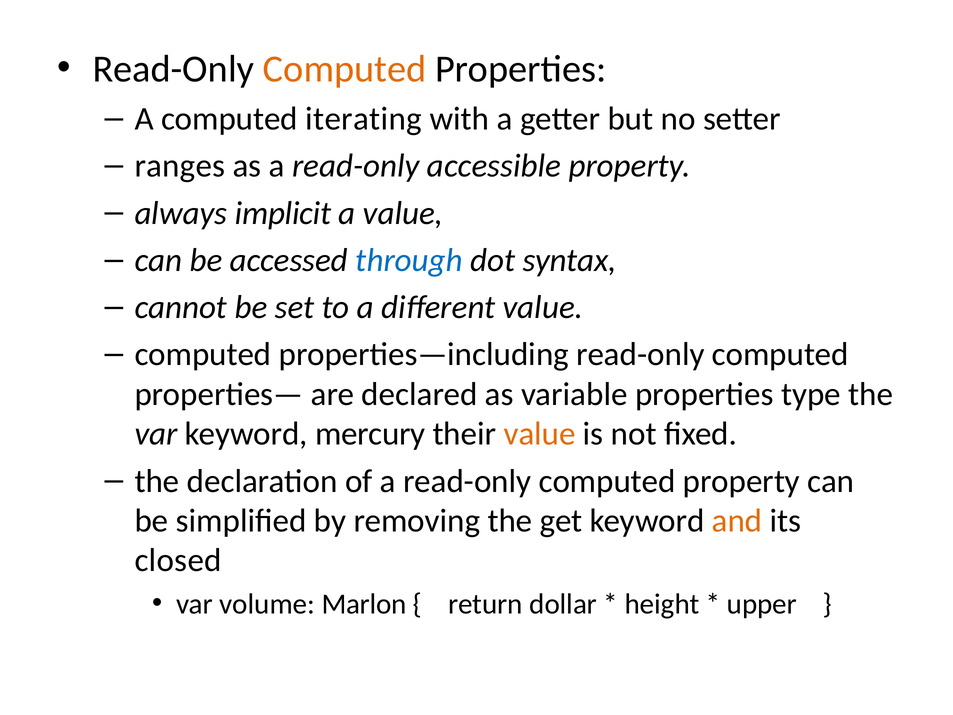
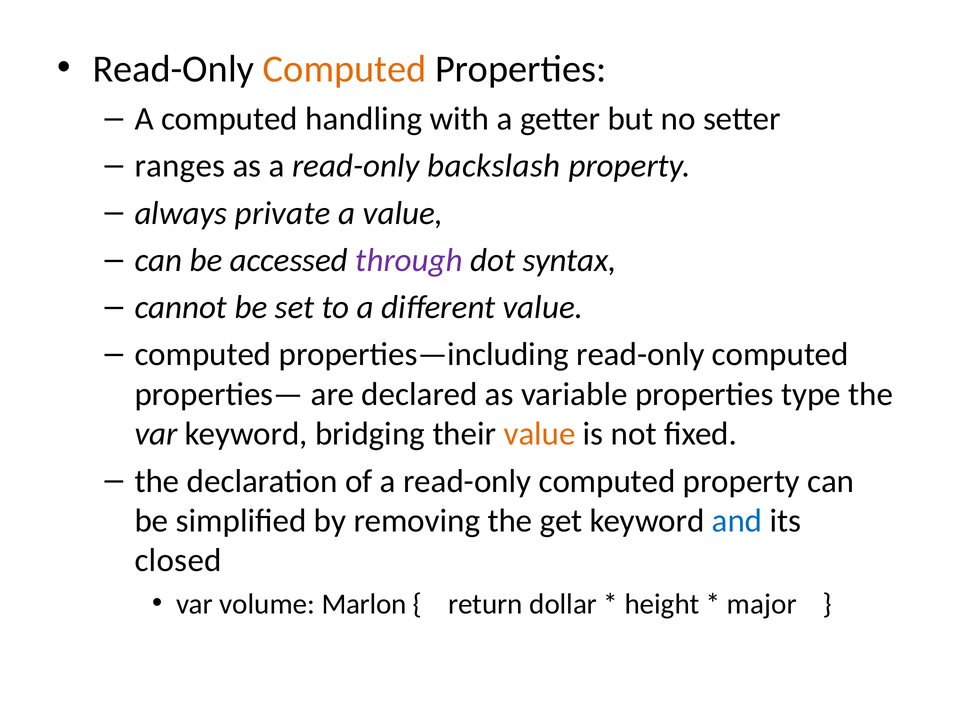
iterating: iterating -> handling
accessible: accessible -> backslash
implicit: implicit -> private
through colour: blue -> purple
mercury: mercury -> bridging
and colour: orange -> blue
upper: upper -> major
